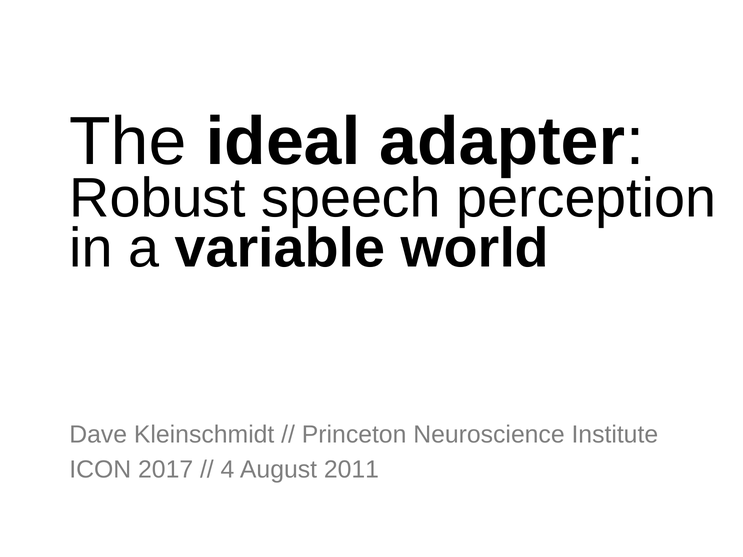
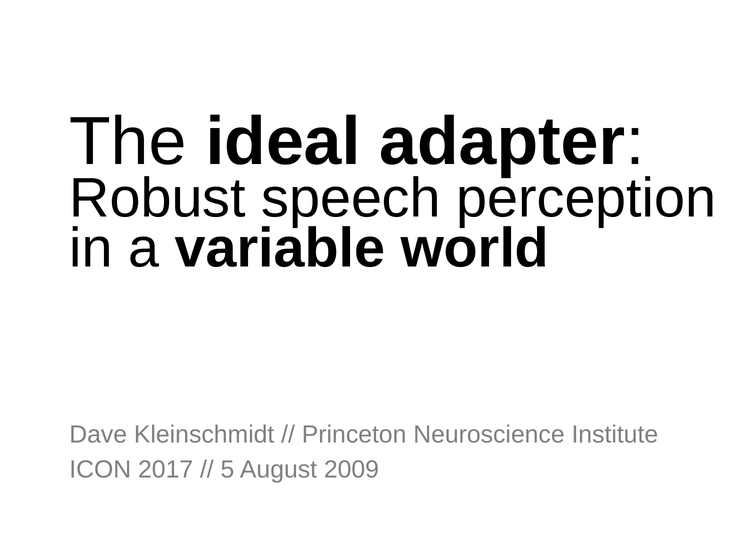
4: 4 -> 5
2011: 2011 -> 2009
